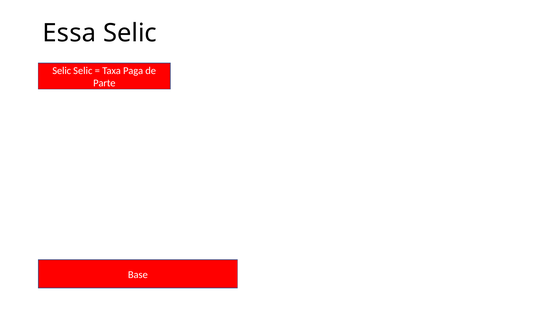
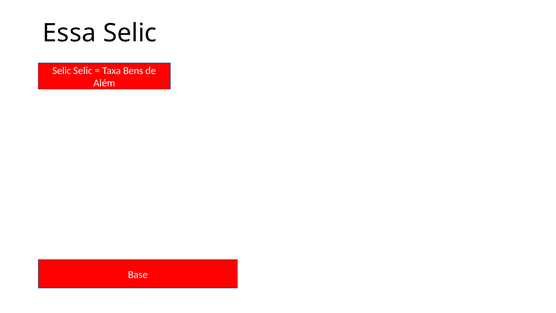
Paga: Paga -> Bens
Parte: Parte -> Além
